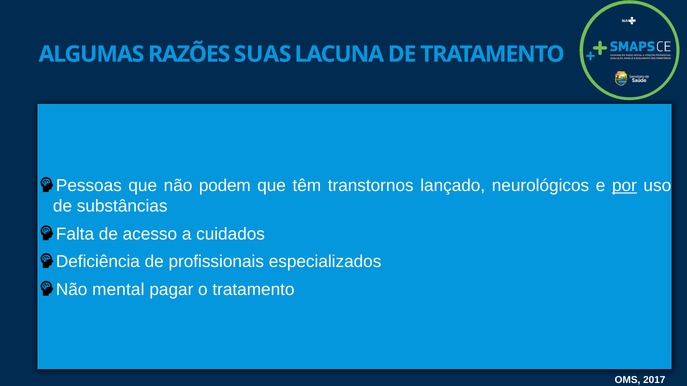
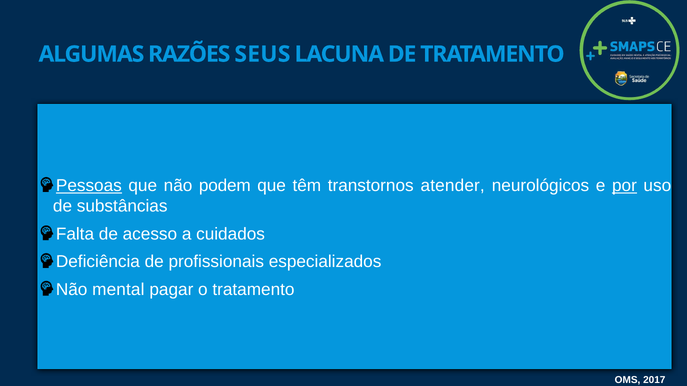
SUAS: SUAS -> SEUS
Pessoas underline: none -> present
lançado: lançado -> atender
